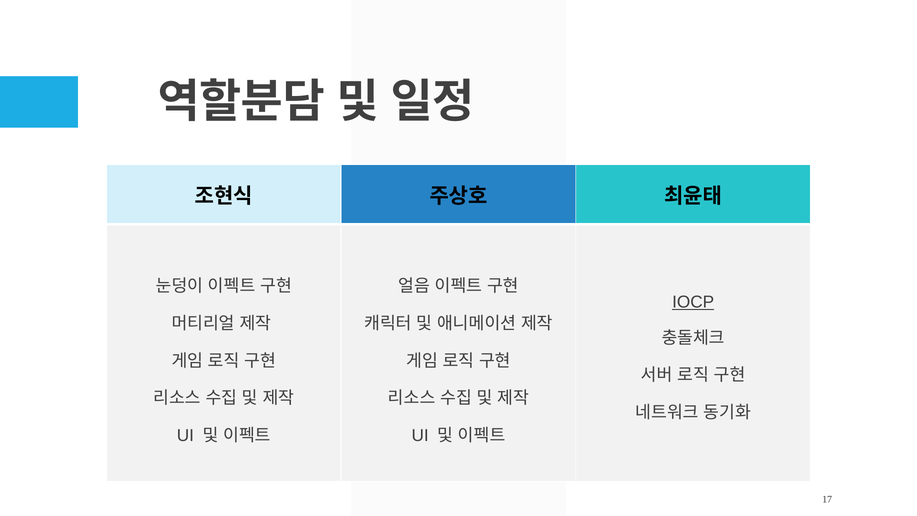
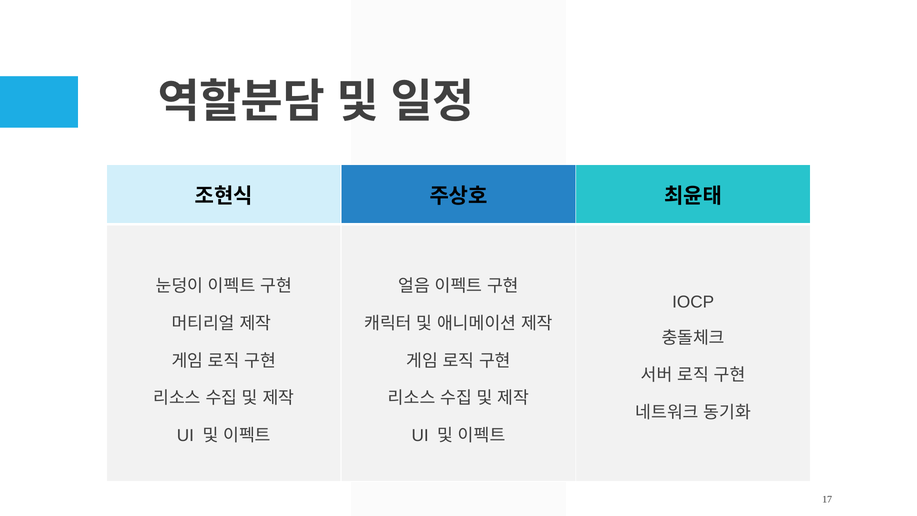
IOCP underline: present -> none
